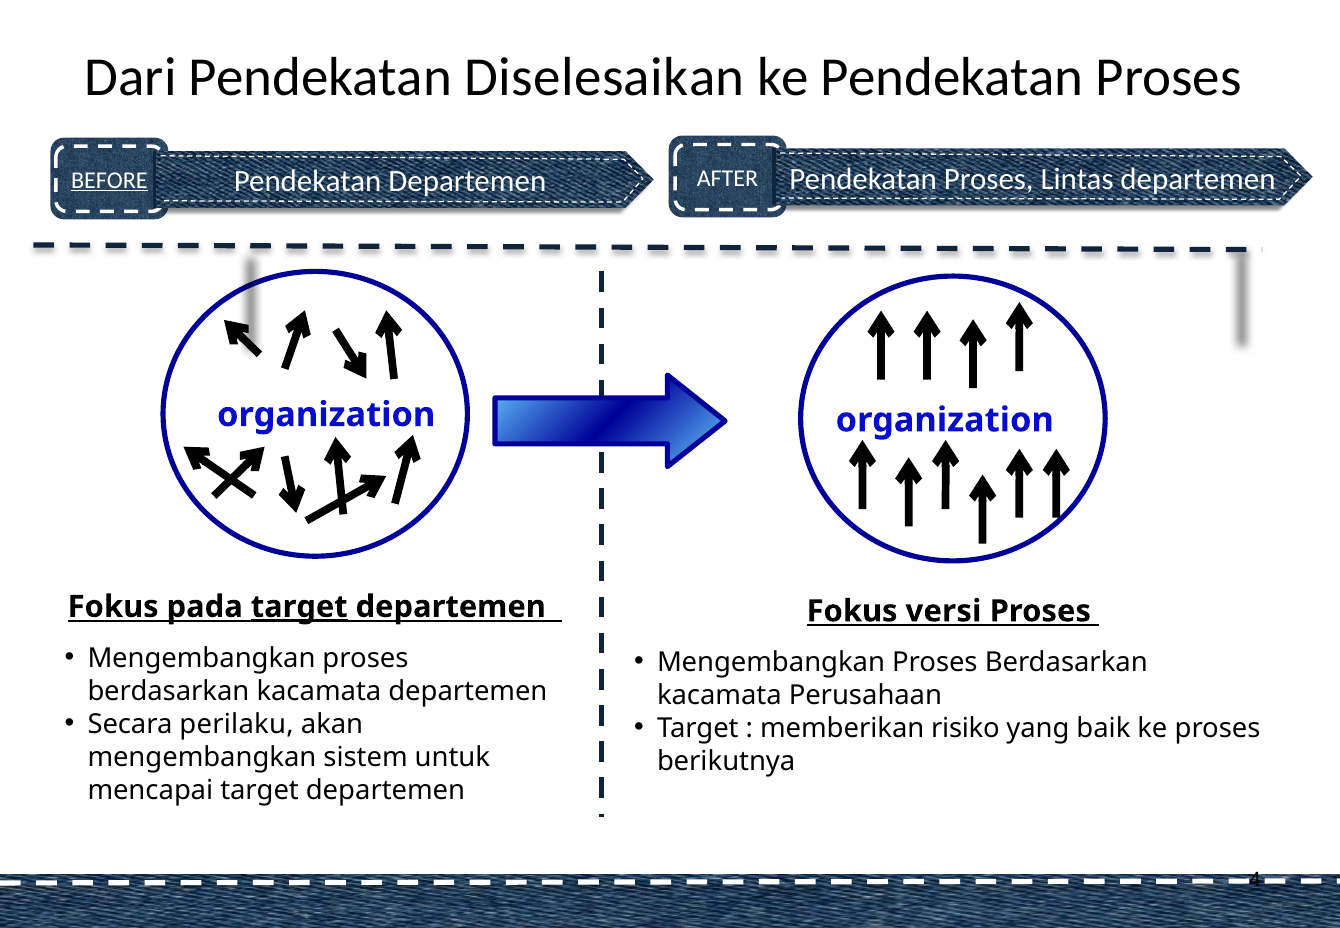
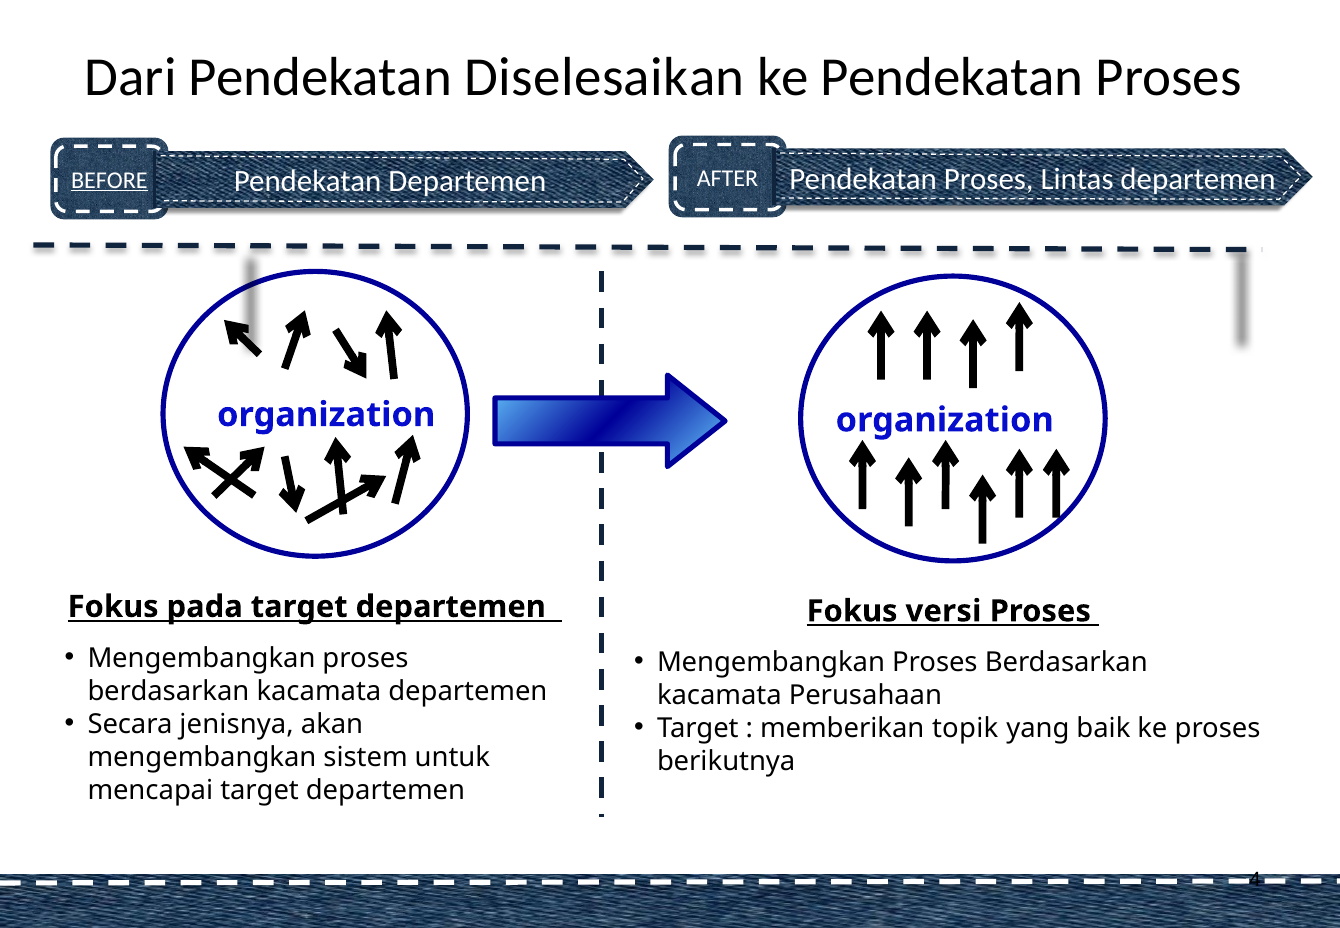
target at (299, 607) underline: present -> none
perilaku: perilaku -> jenisnya
risiko: risiko -> topik
